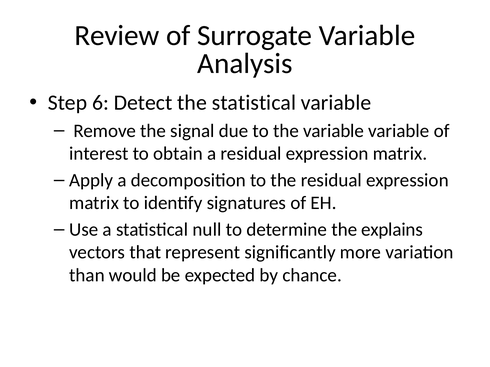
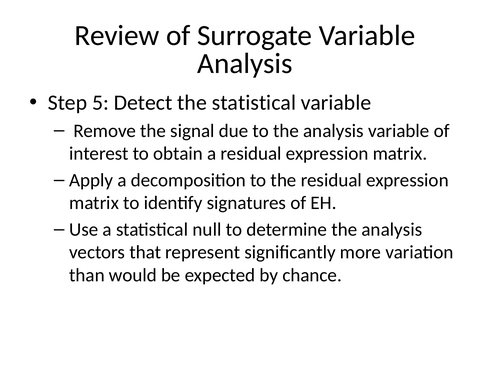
6: 6 -> 5
to the variable: variable -> analysis
determine the explains: explains -> analysis
